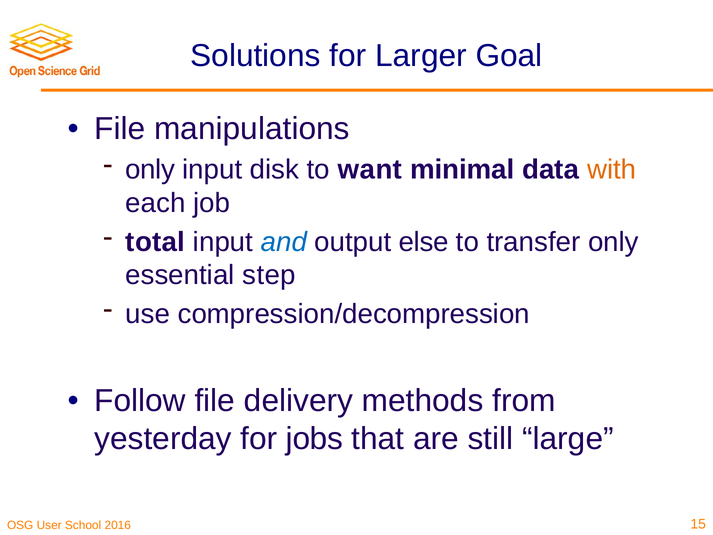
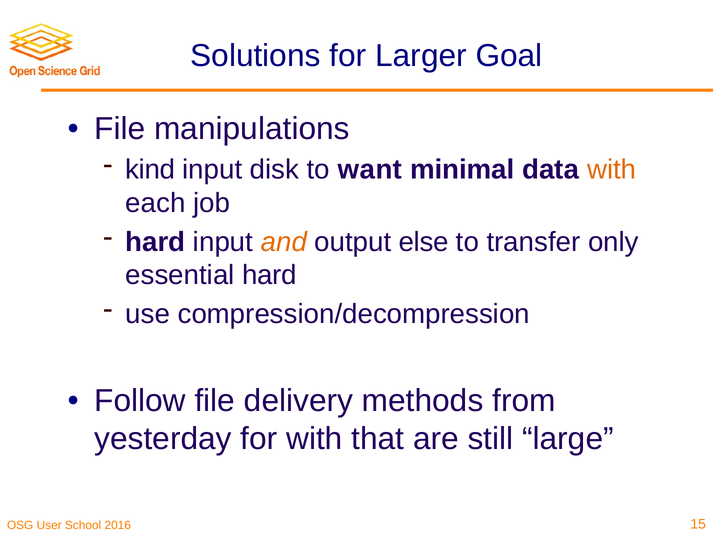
only at (150, 170): only -> kind
total at (155, 242): total -> hard
and colour: blue -> orange
essential step: step -> hard
for jobs: jobs -> with
